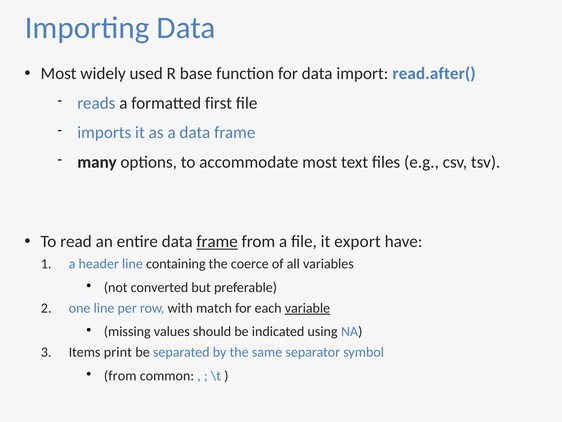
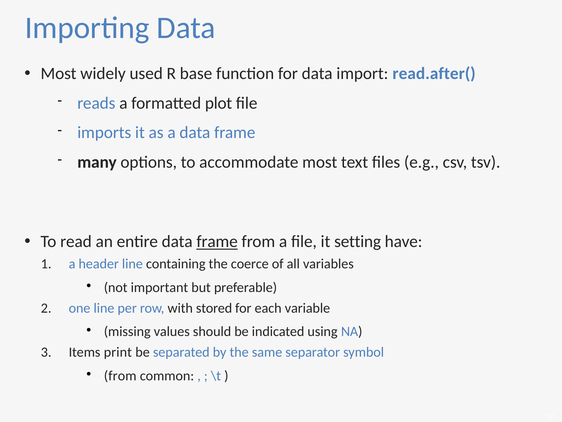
first: first -> plot
export: export -> setting
converted: converted -> important
match: match -> stored
variable underline: present -> none
